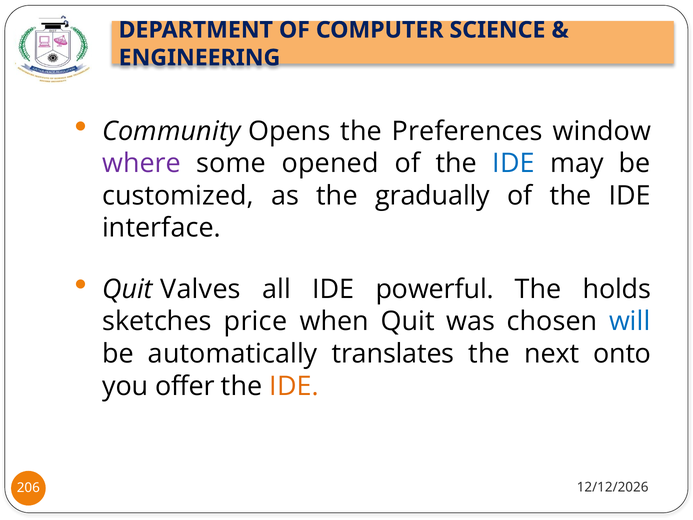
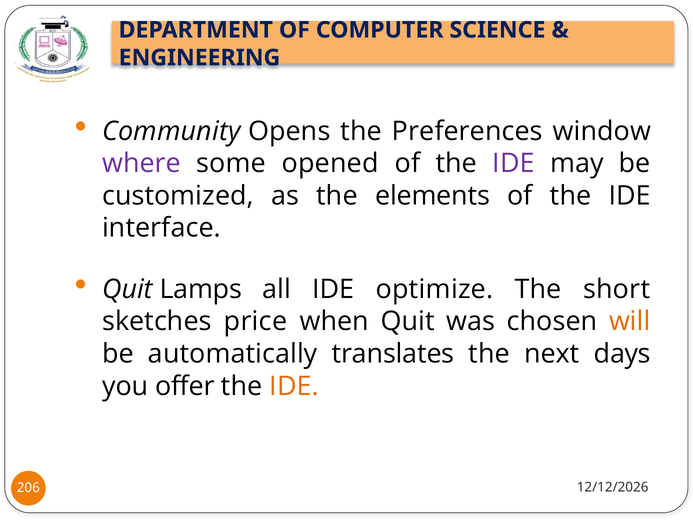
IDE at (514, 163) colour: blue -> purple
gradually: gradually -> elements
Valves: Valves -> Lamps
powerful: powerful -> optimize
holds: holds -> short
will colour: blue -> orange
onto: onto -> days
